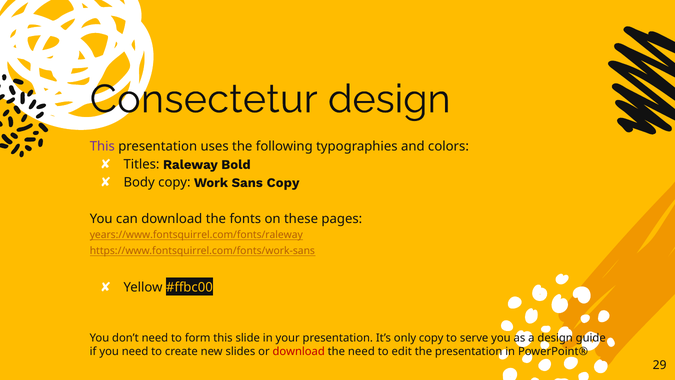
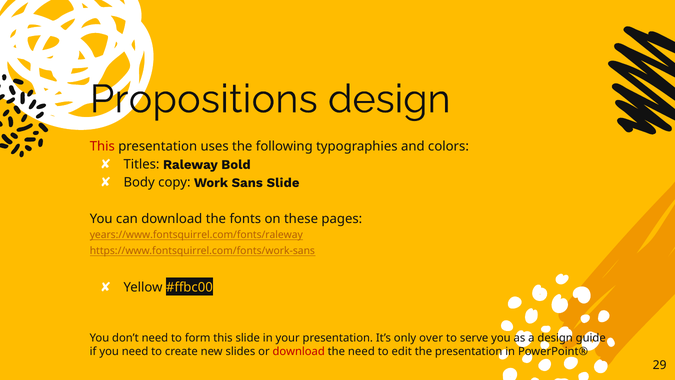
Consectetur: Consectetur -> Propositions
This at (102, 146) colour: purple -> red
Sans Copy: Copy -> Slide
only copy: copy -> over
